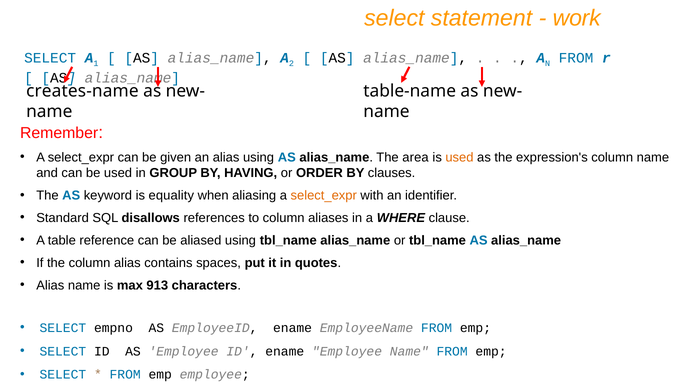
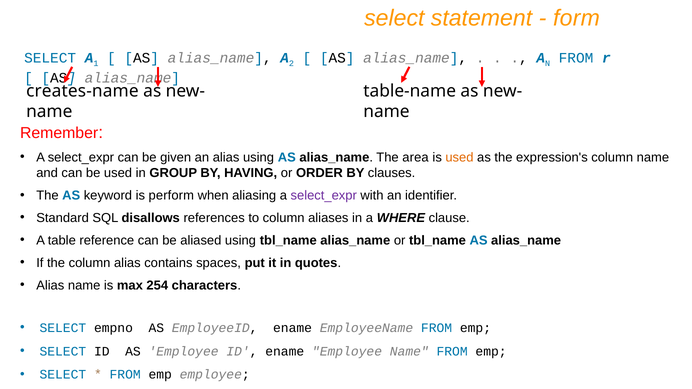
work: work -> form
equality: equality -> perform
select_expr at (324, 196) colour: orange -> purple
913: 913 -> 254
